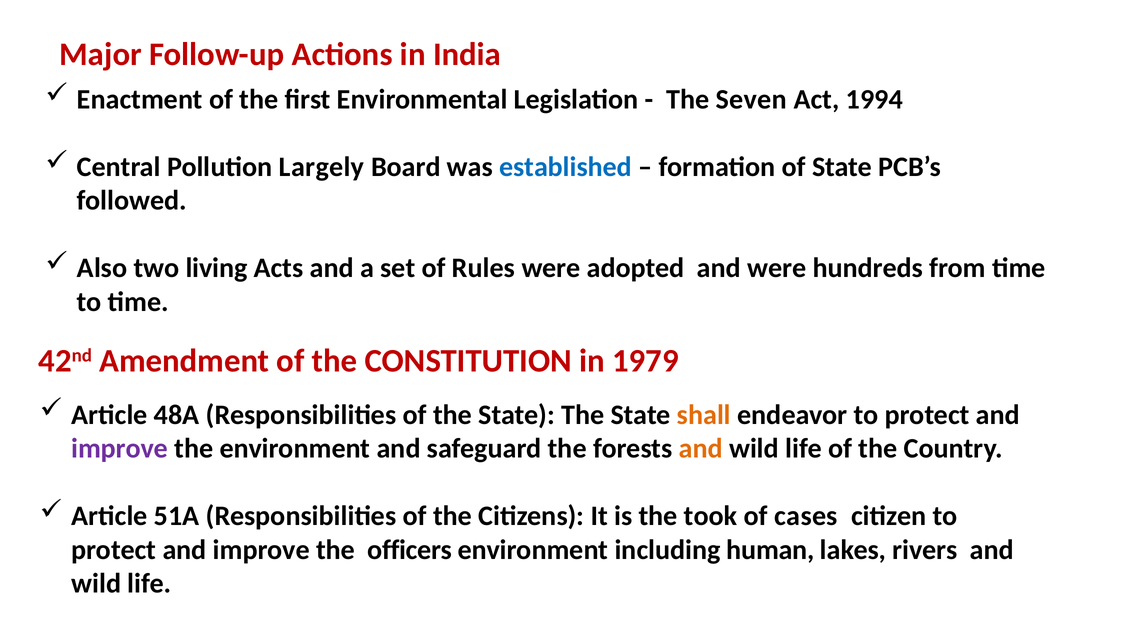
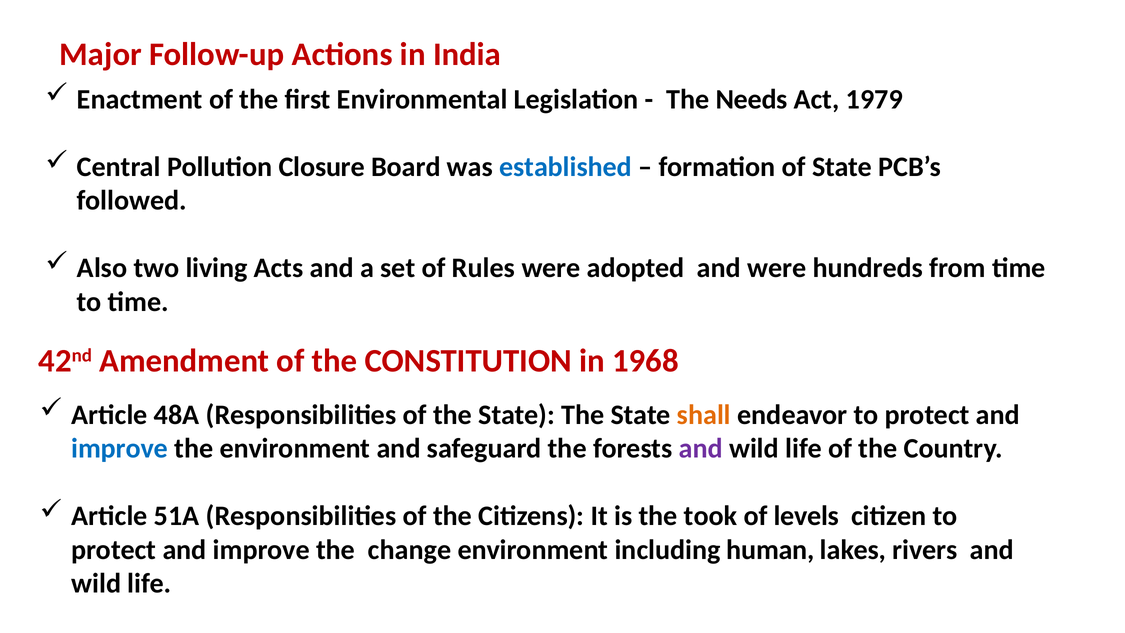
Seven: Seven -> Needs
1994: 1994 -> 1979
Largely: Largely -> Closure
1979: 1979 -> 1968
improve at (120, 448) colour: purple -> blue
and at (701, 448) colour: orange -> purple
cases: cases -> levels
officers: officers -> change
